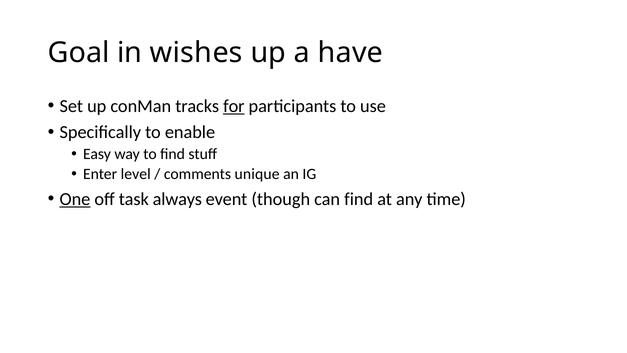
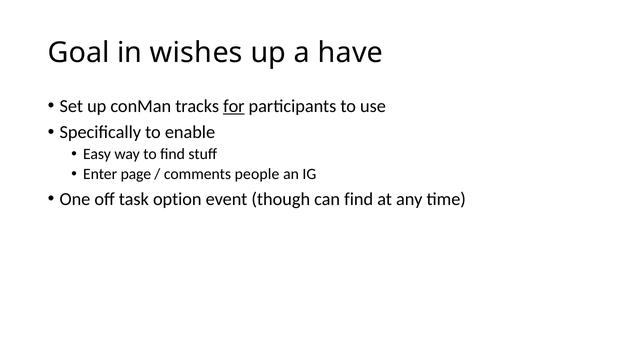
level: level -> page
unique: unique -> people
One underline: present -> none
always: always -> option
